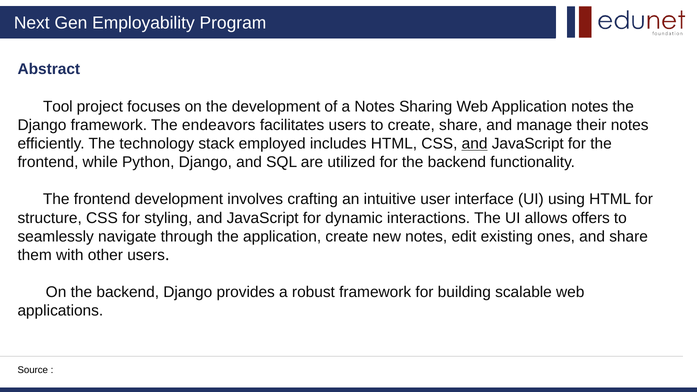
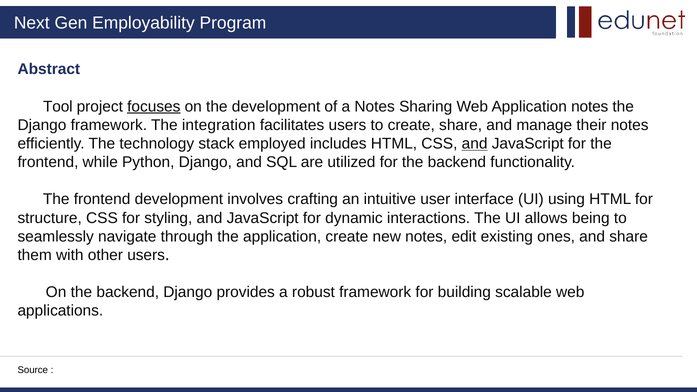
focuses underline: none -> present
endeavors: endeavors -> integration
offers: offers -> being
